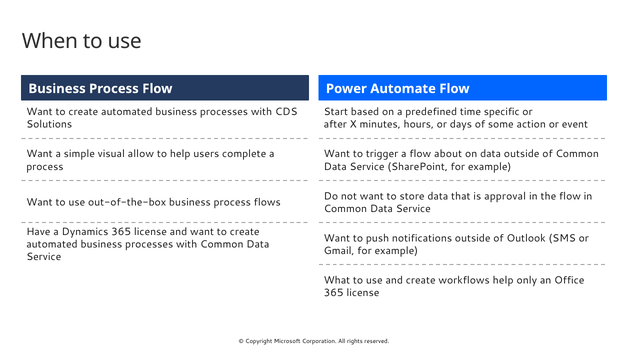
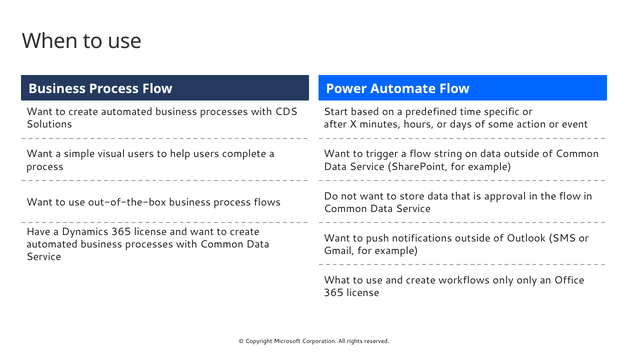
visual allow: allow -> users
about: about -> string
workflows help: help -> only
